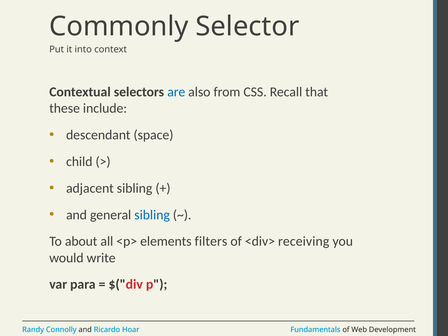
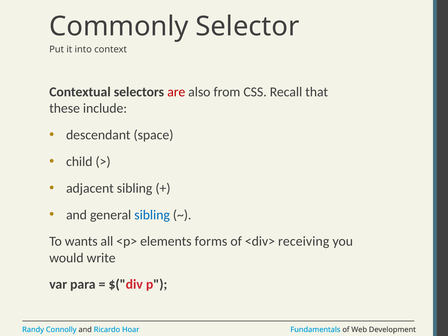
are colour: blue -> red
about: about -> wants
filters: filters -> forms
